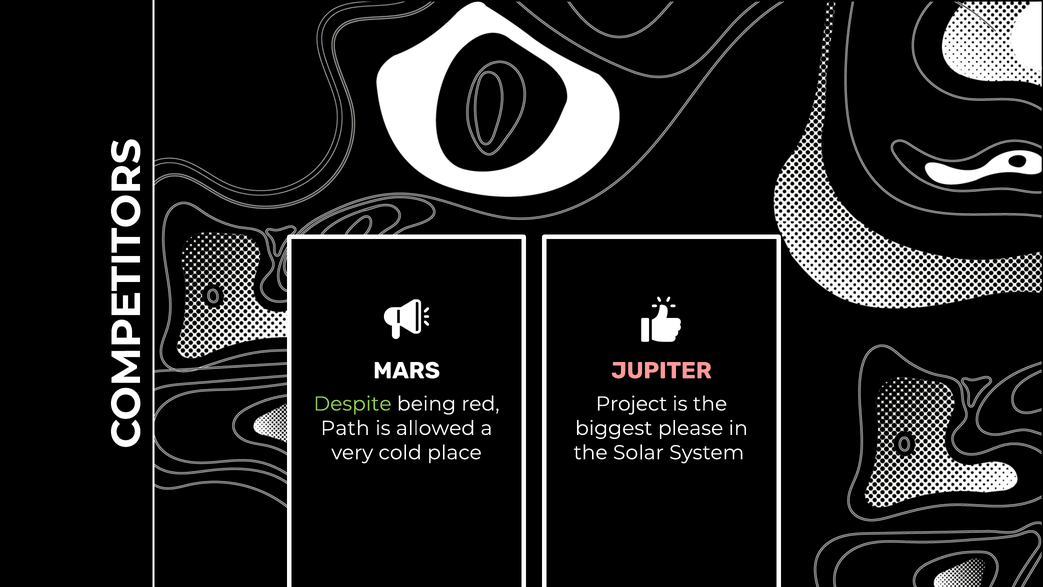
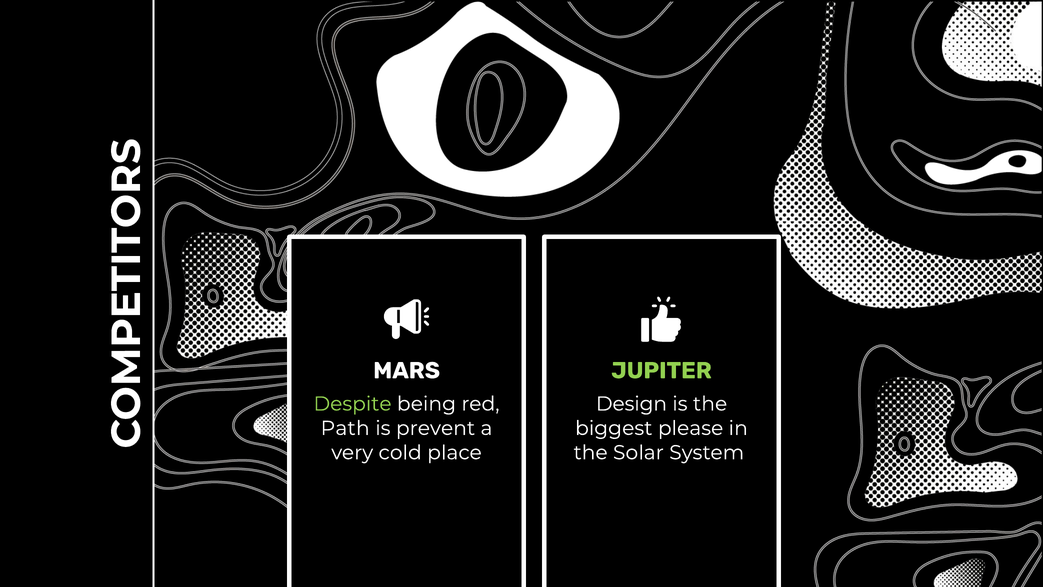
JUPITER colour: pink -> light green
Project: Project -> Design
allowed: allowed -> prevent
